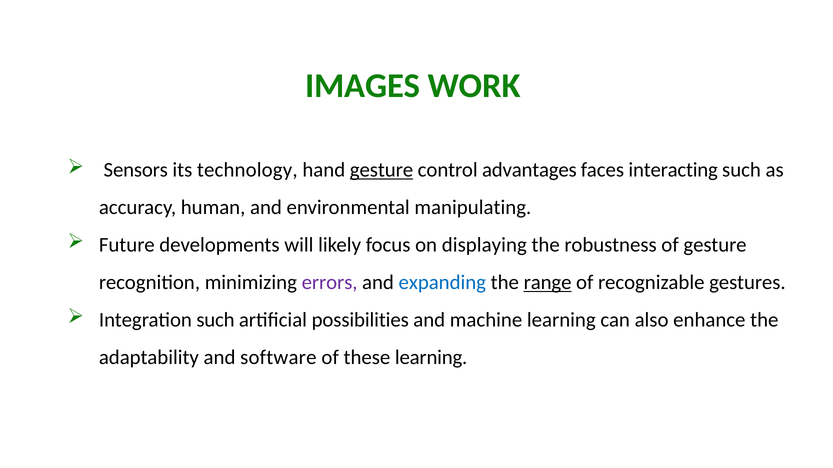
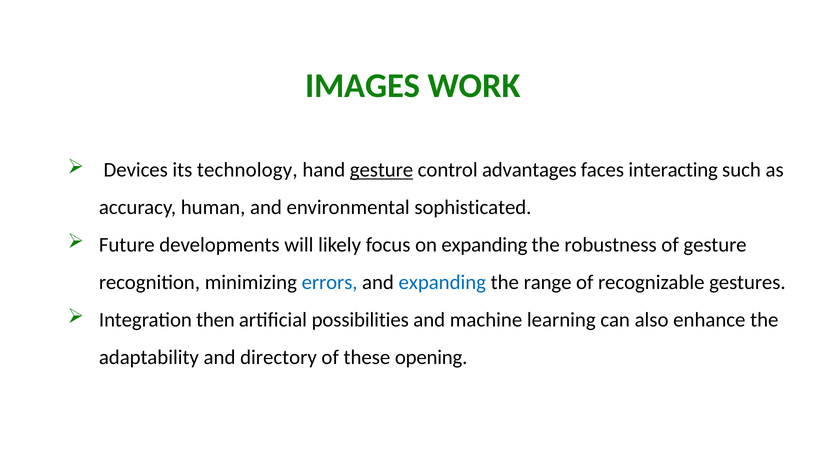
Sensors: Sensors -> Devices
manipulating: manipulating -> sophisticated
on displaying: displaying -> expanding
errors colour: purple -> blue
range underline: present -> none
Integration such: such -> then
software: software -> directory
these learning: learning -> opening
